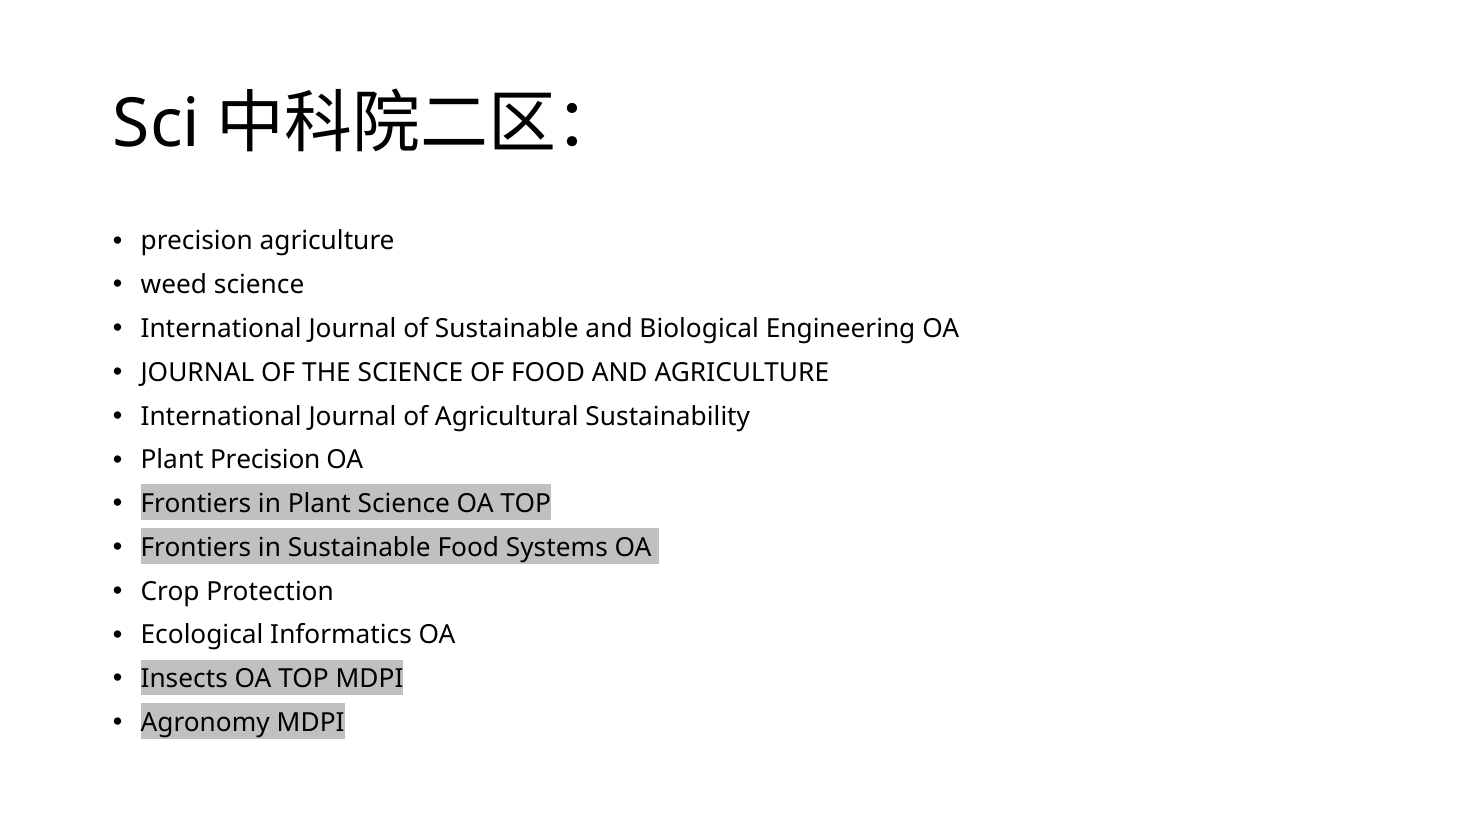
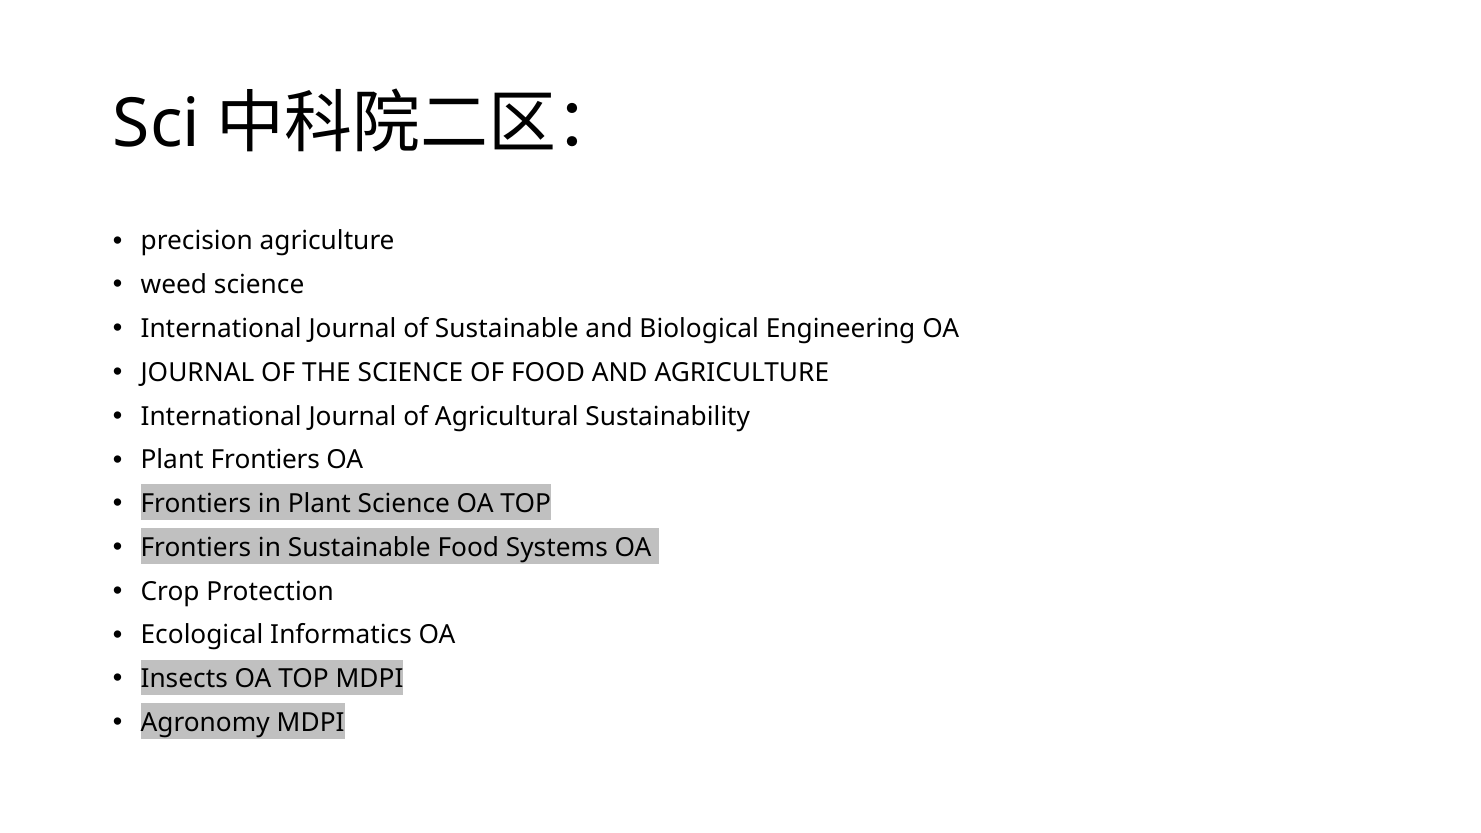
Plant Precision: Precision -> Frontiers
